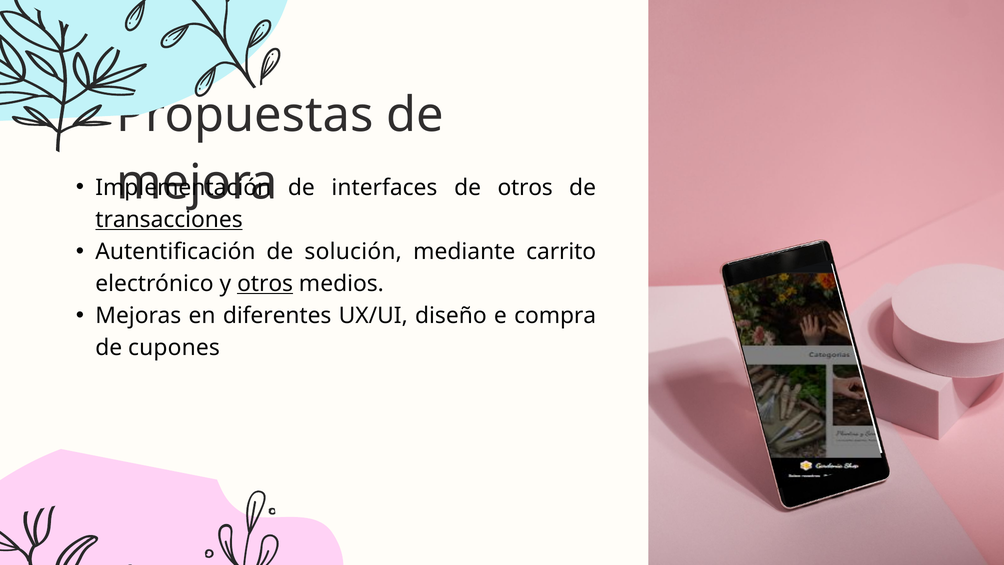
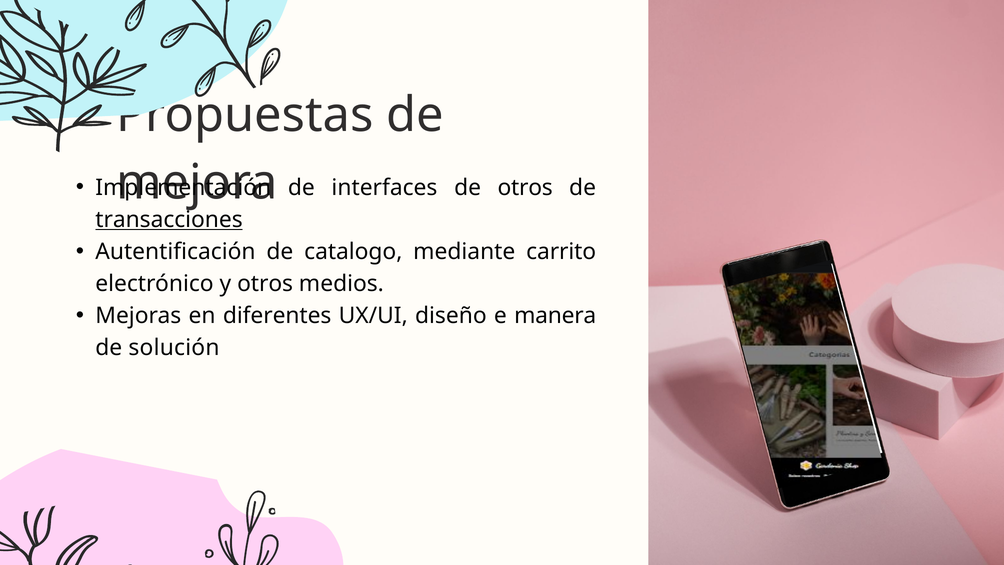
solución: solución -> catalogo
otros at (265, 284) underline: present -> none
compra: compra -> manera
cupones: cupones -> solución
